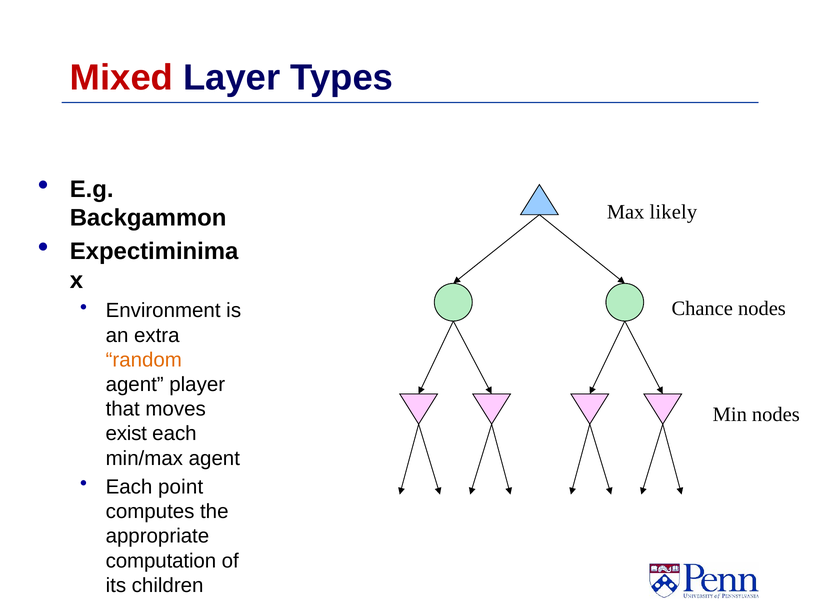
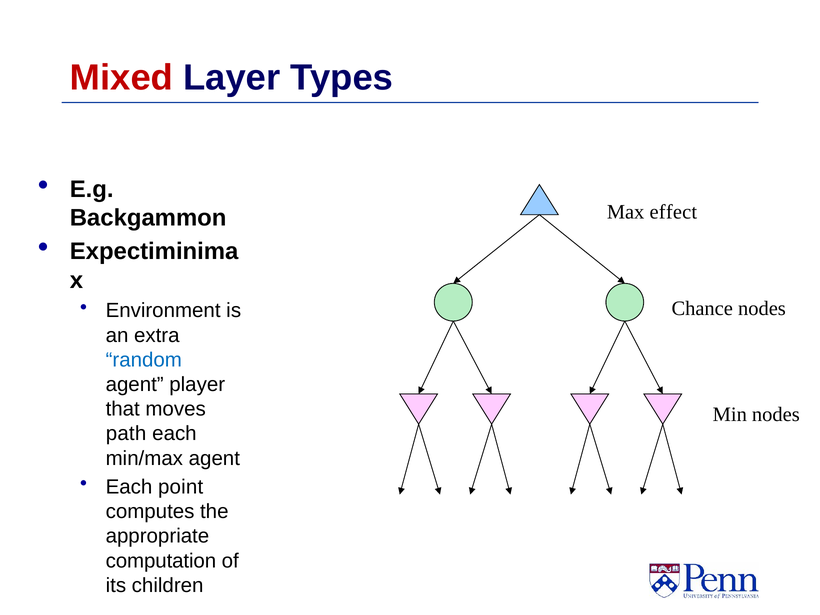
likely: likely -> effect
random colour: orange -> blue
exist: exist -> path
